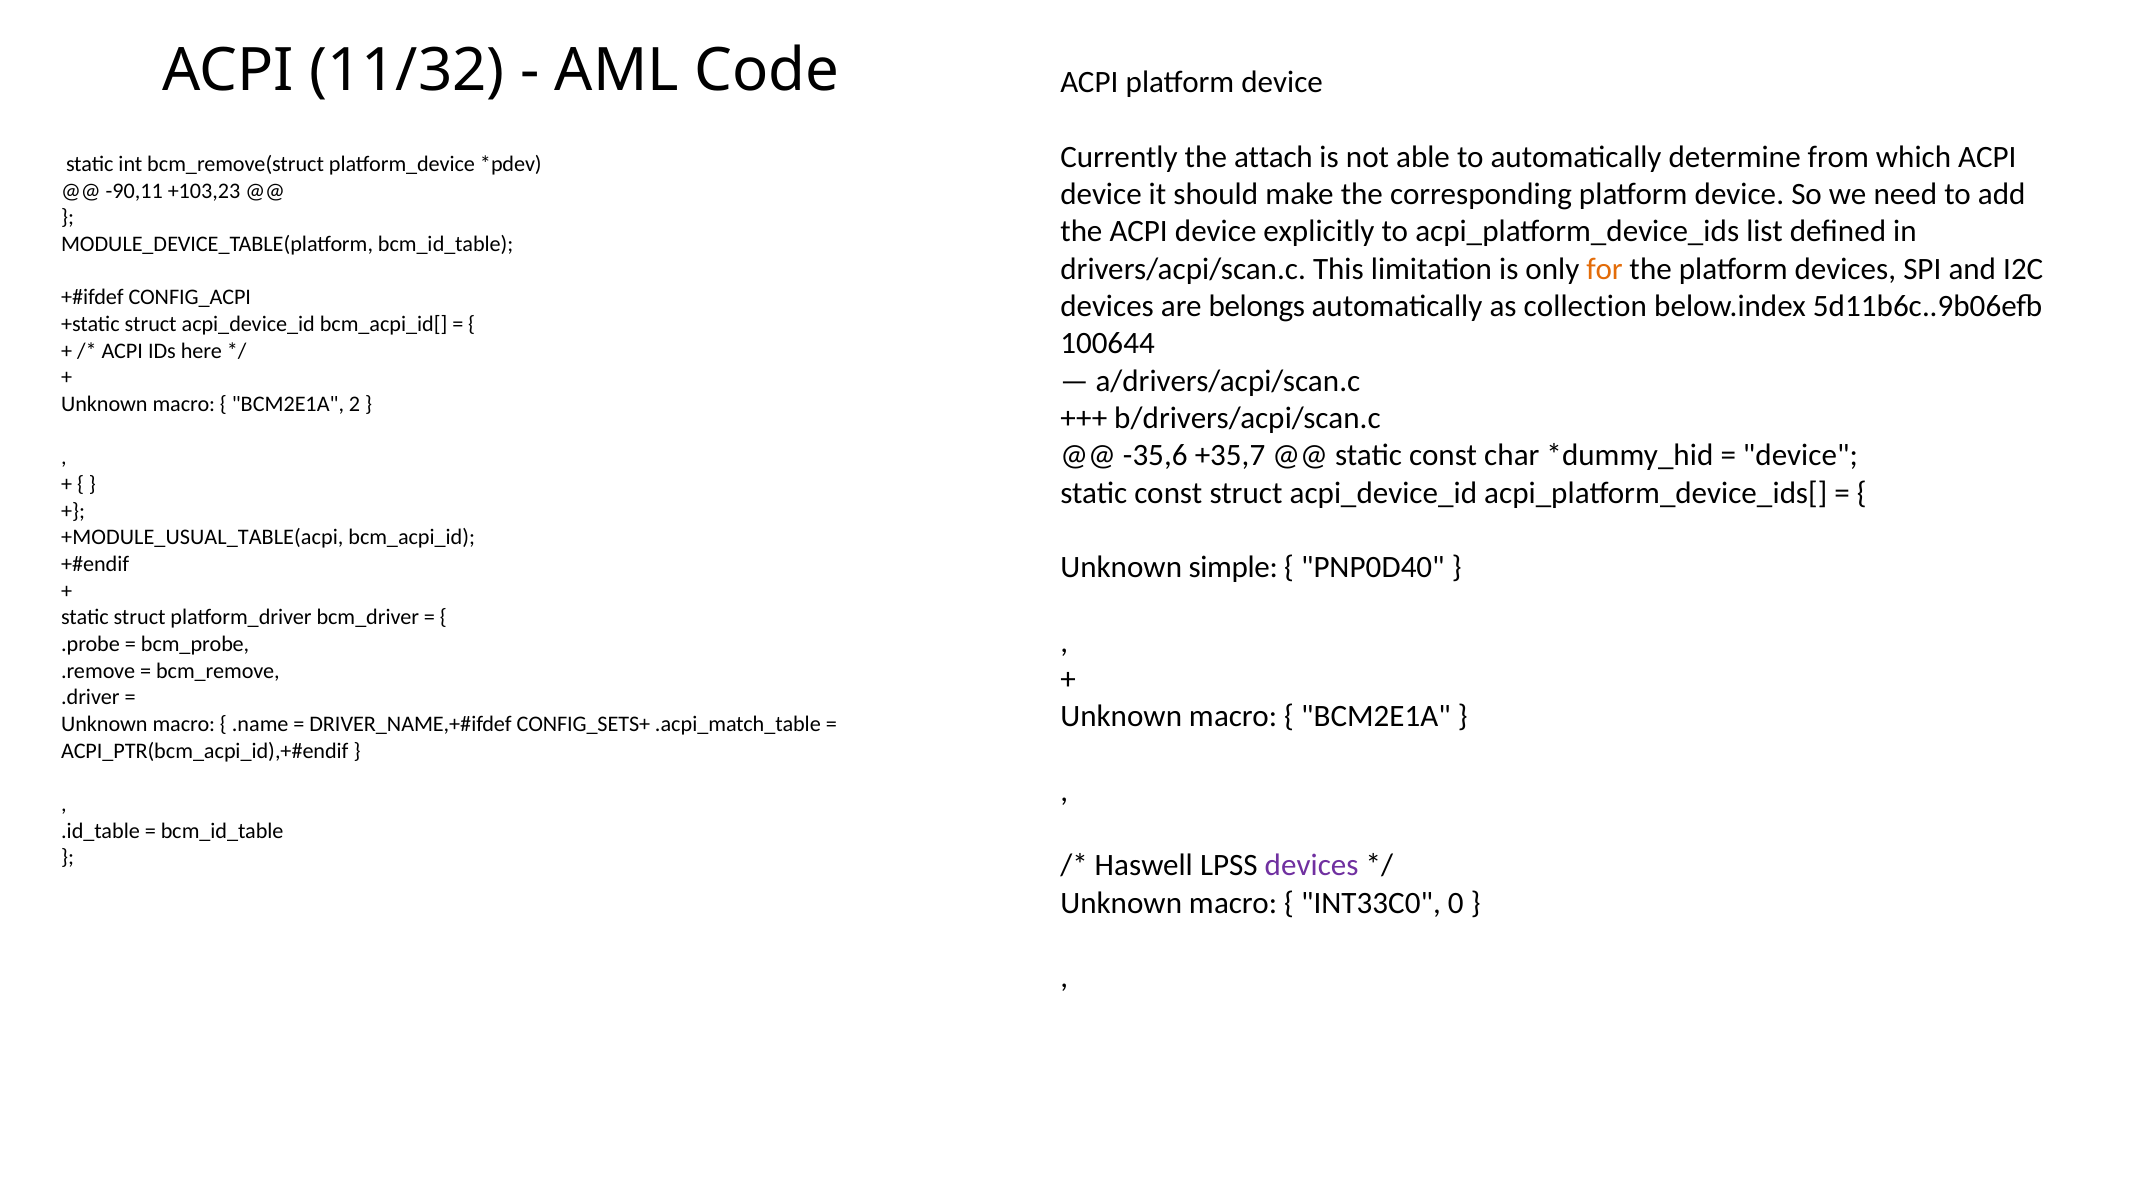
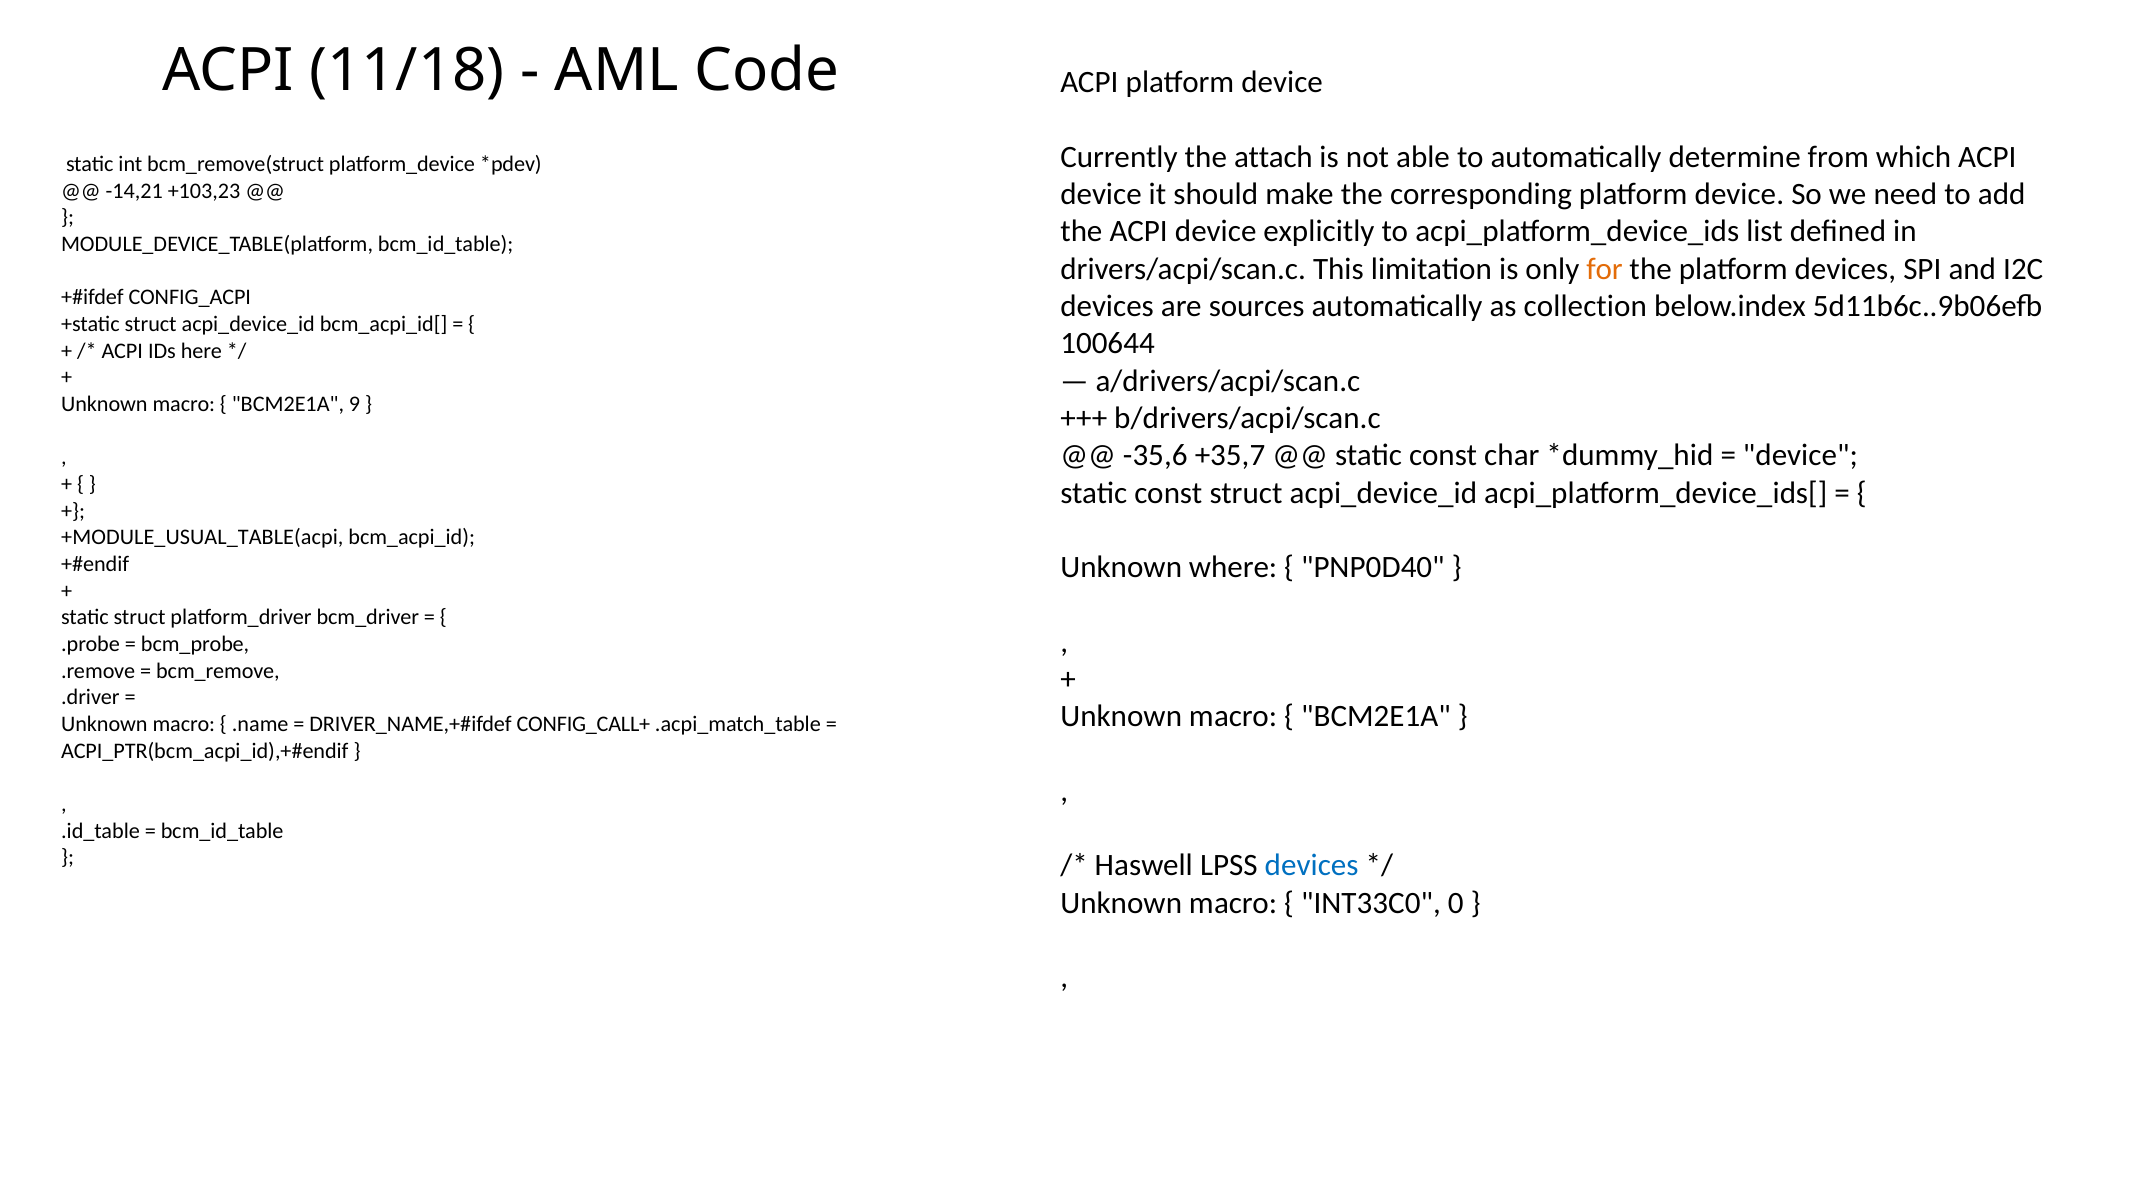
11/32: 11/32 -> 11/18
-90,11: -90,11 -> -14,21
belongs: belongs -> sources
2: 2 -> 9
simple: simple -> where
CONFIG_SETS+: CONFIG_SETS+ -> CONFIG_CALL+
devices at (1312, 866) colour: purple -> blue
